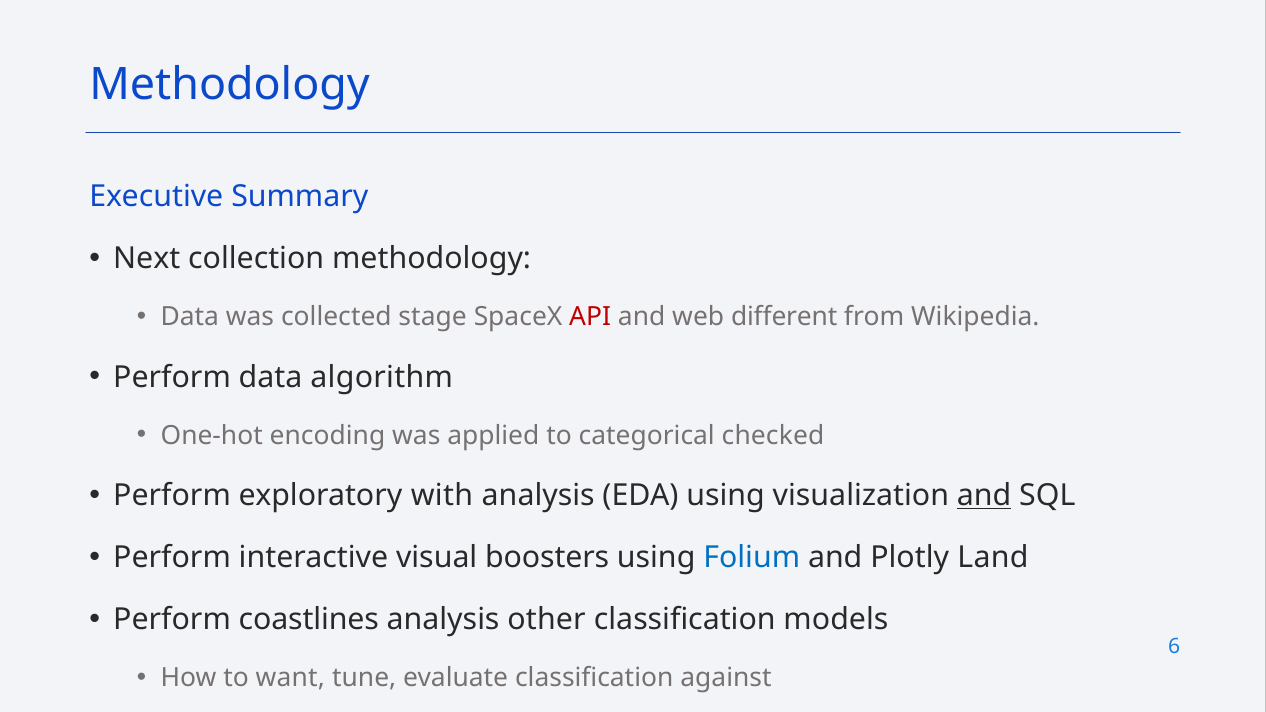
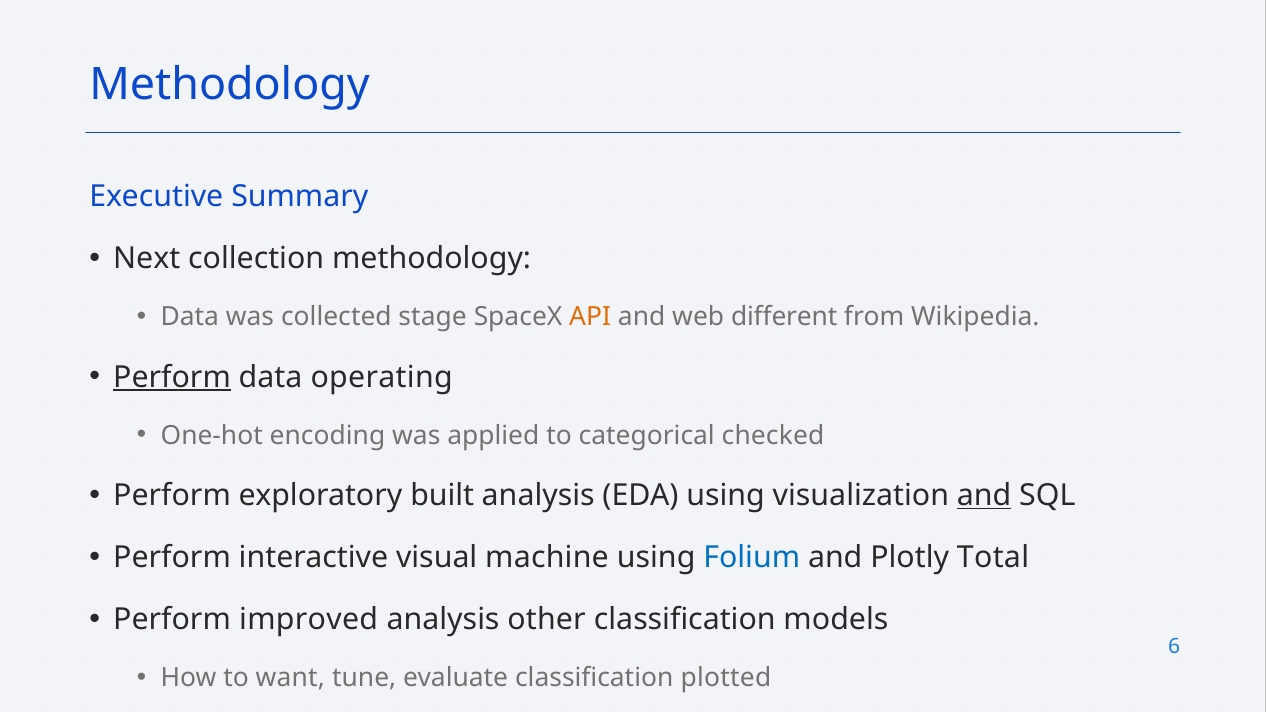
API colour: red -> orange
Perform at (172, 377) underline: none -> present
algorithm: algorithm -> operating
with: with -> built
boosters: boosters -> machine
Land: Land -> Total
coastlines: coastlines -> improved
against: against -> plotted
